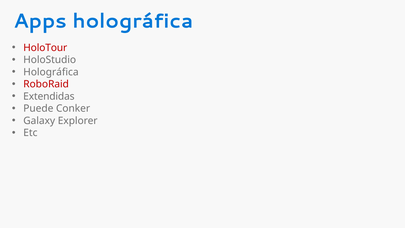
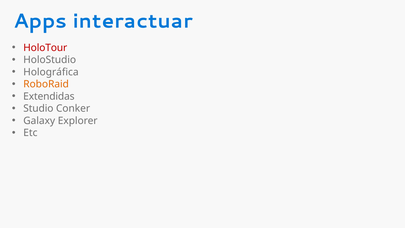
Apps holográfica: holográfica -> interactuar
RoboRaid colour: red -> orange
Puede: Puede -> Studio
